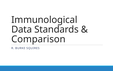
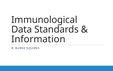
Comparison: Comparison -> Information
